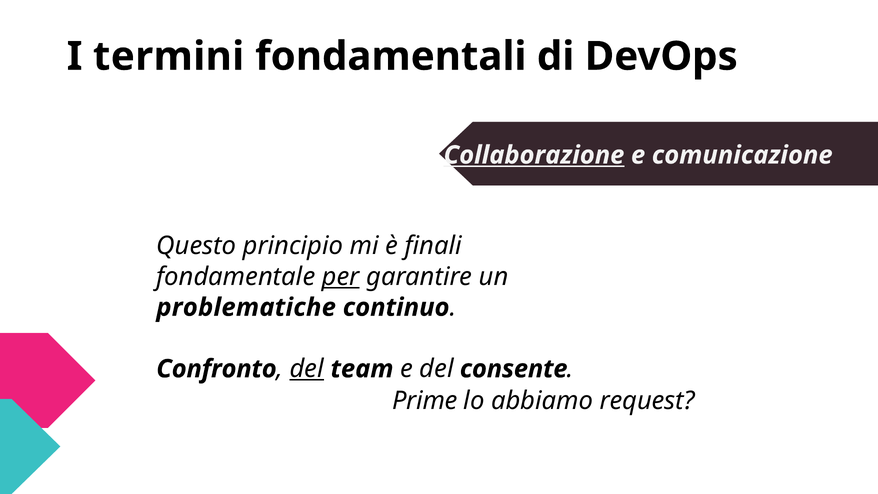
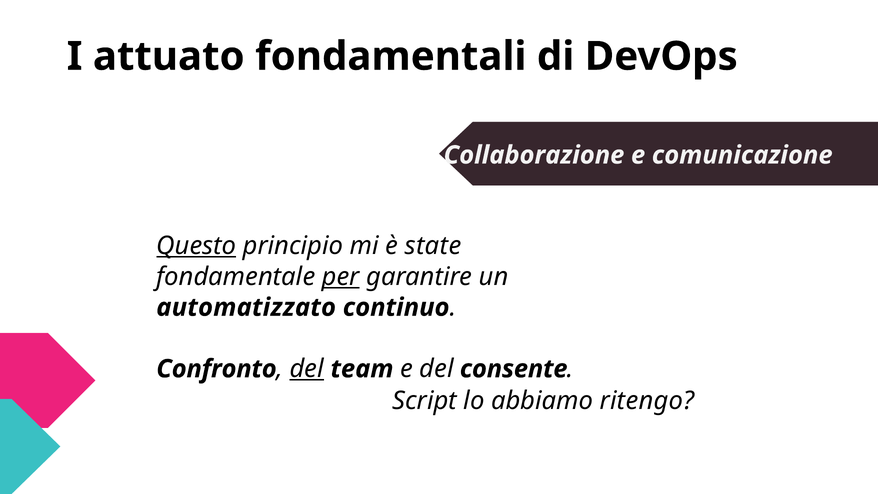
termini: termini -> attuato
Collaborazione underline: present -> none
Questo underline: none -> present
finali: finali -> state
problematiche: problematiche -> automatizzato
Prime: Prime -> Script
request: request -> ritengo
